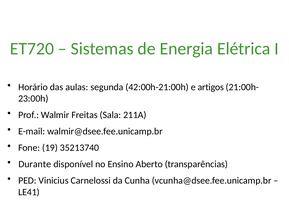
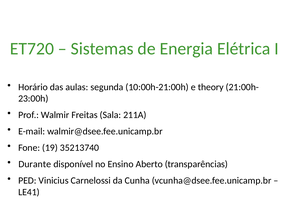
42:00h-21:00h: 42:00h-21:00h -> 10:00h-21:00h
artigos: artigos -> theory
